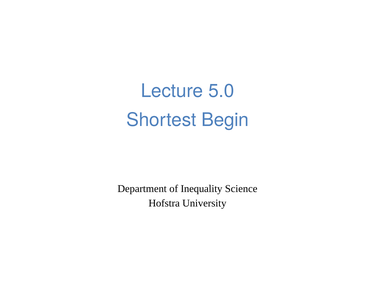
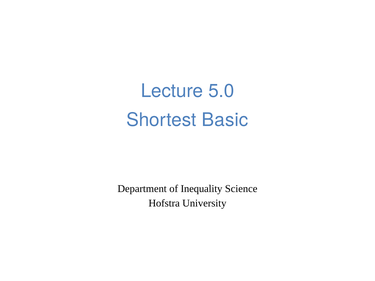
Begin: Begin -> Basic
